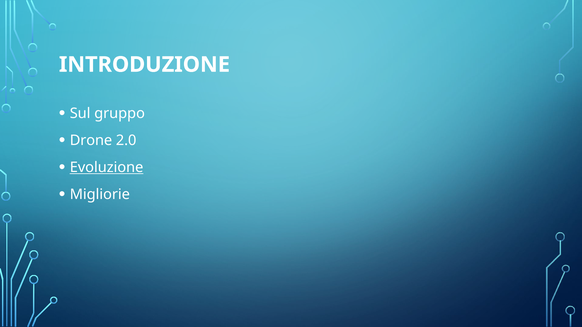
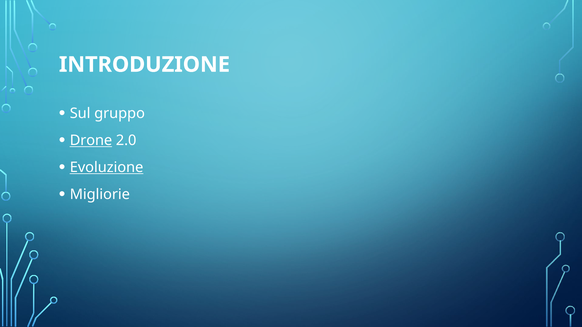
Drone underline: none -> present
